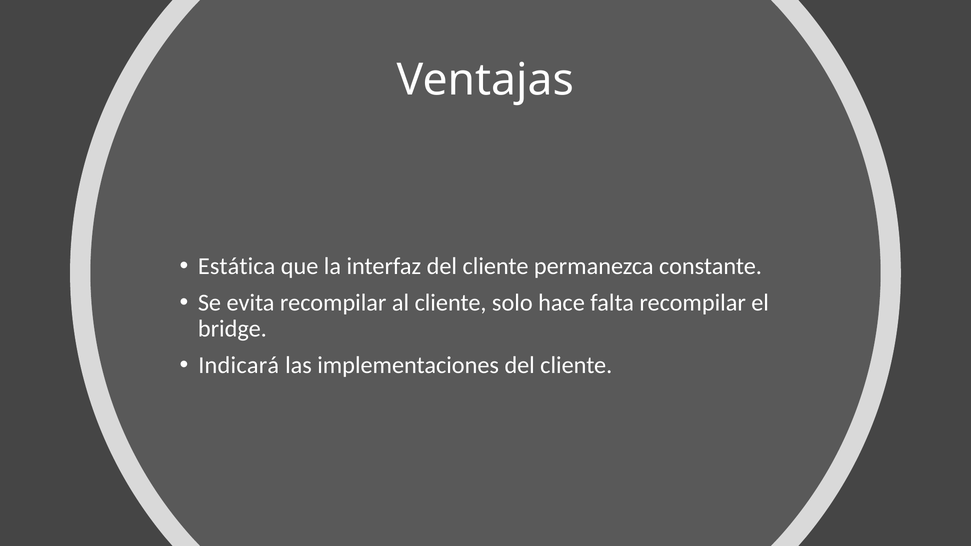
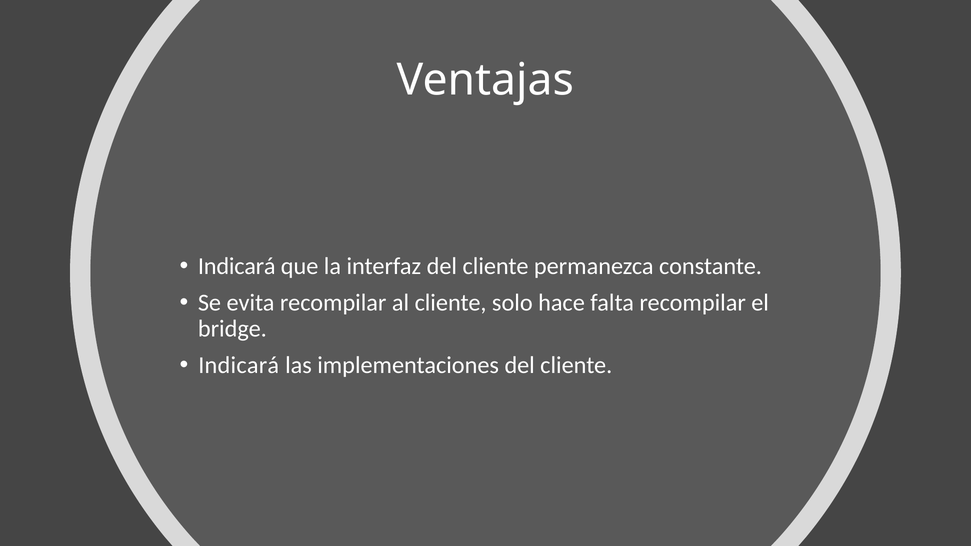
Estática at (237, 267): Estática -> Indicará
